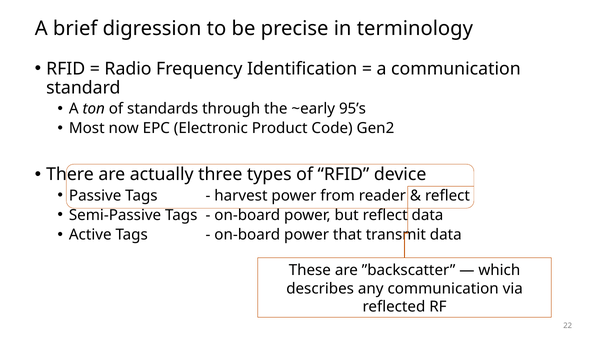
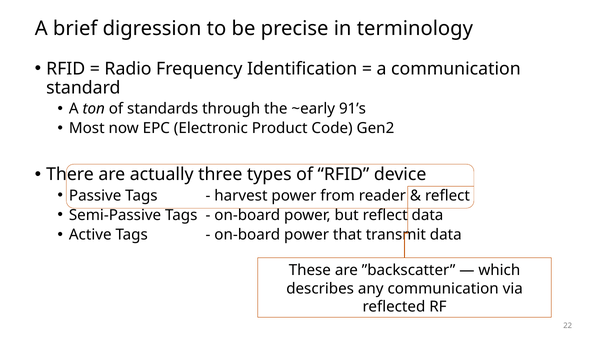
95’s: 95’s -> 91’s
